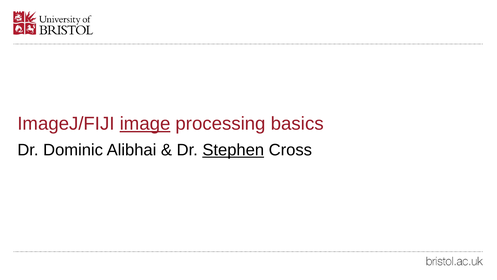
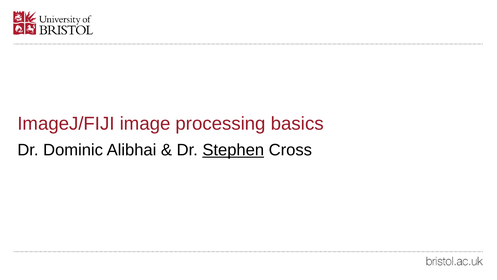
image underline: present -> none
